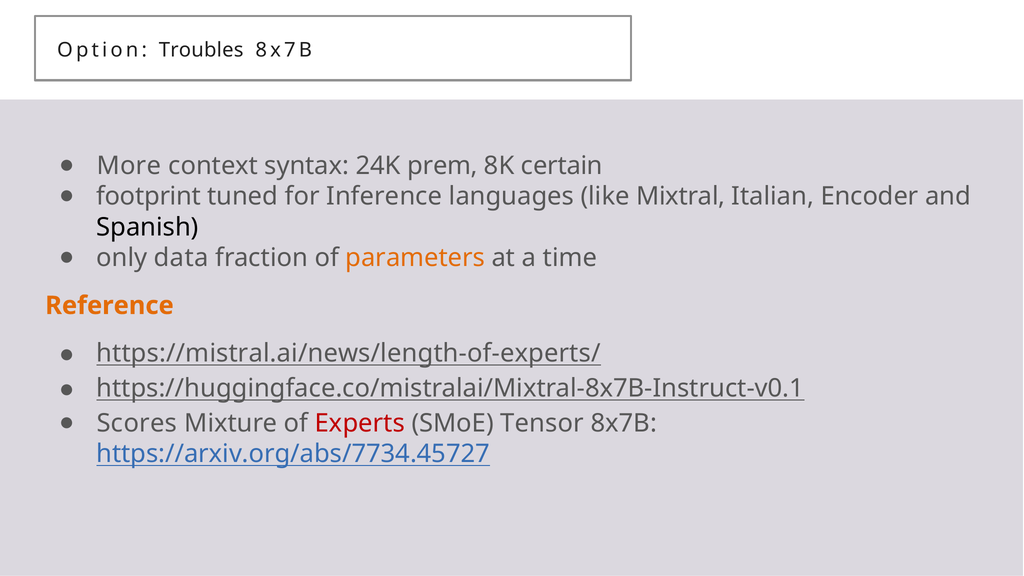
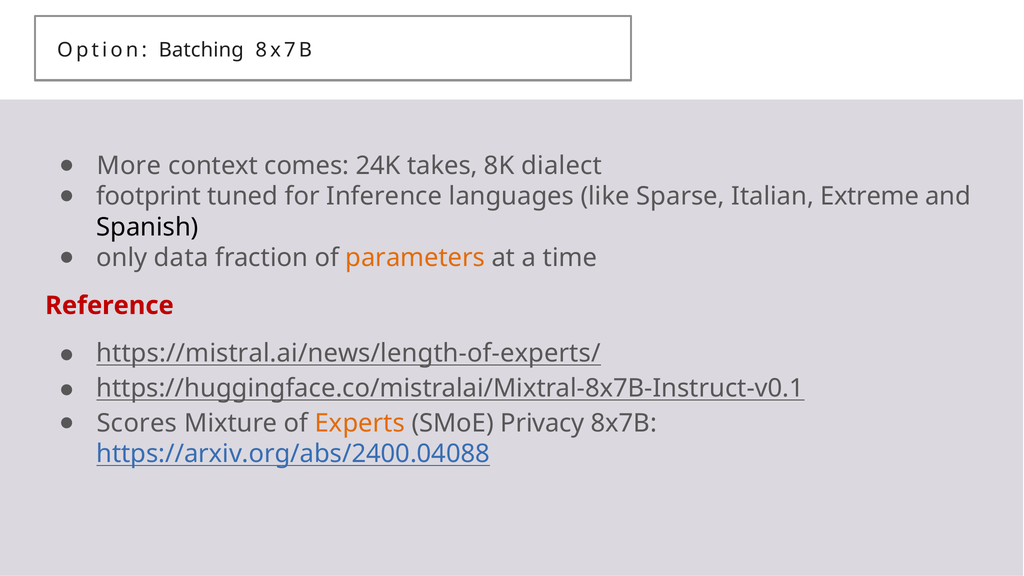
Troubles: Troubles -> Batching
syntax: syntax -> comes
prem: prem -> takes
certain: certain -> dialect
Mixtral: Mixtral -> Sparse
Encoder: Encoder -> Extreme
Reference colour: orange -> red
Experts colour: red -> orange
Tensor: Tensor -> Privacy
https://arxiv.org/abs/7734.45727: https://arxiv.org/abs/7734.45727 -> https://arxiv.org/abs/2400.04088
